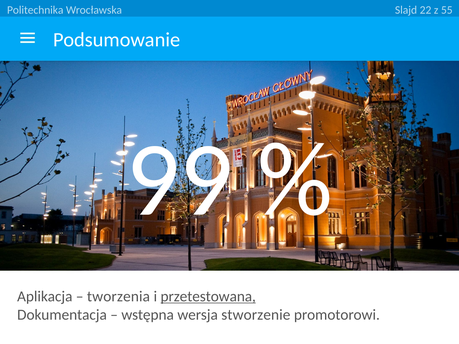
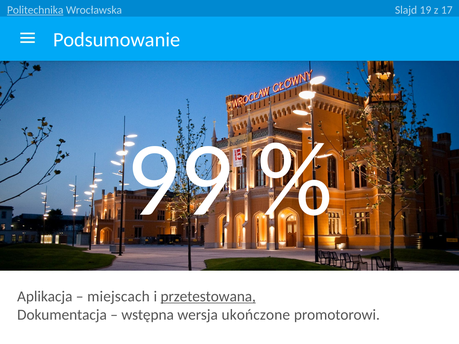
Politechnika underline: none -> present
22: 22 -> 19
55: 55 -> 17
tworzenia: tworzenia -> miejscach
stworzenie: stworzenie -> ukończone
